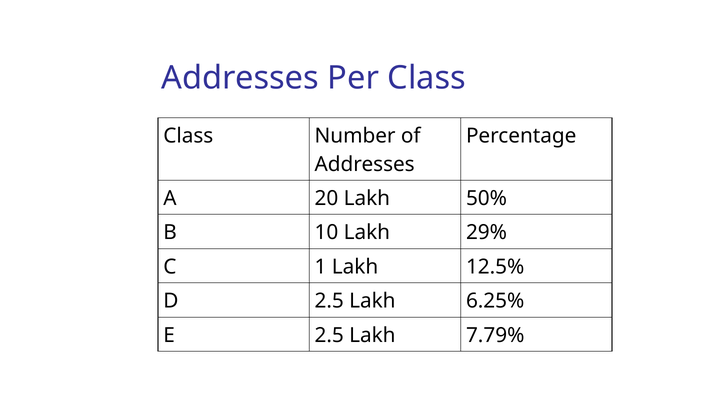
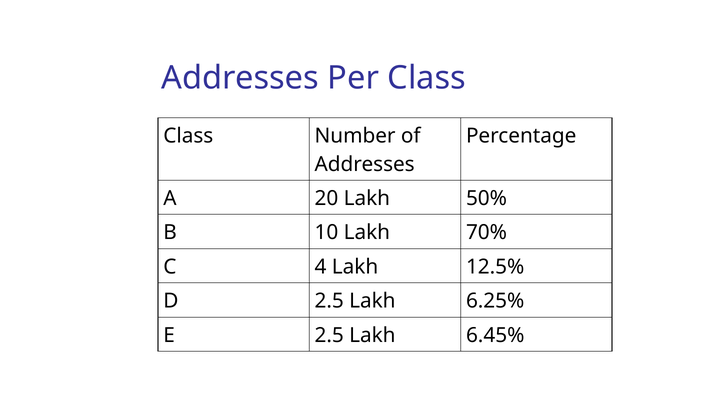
29%: 29% -> 70%
1: 1 -> 4
7.79%: 7.79% -> 6.45%
